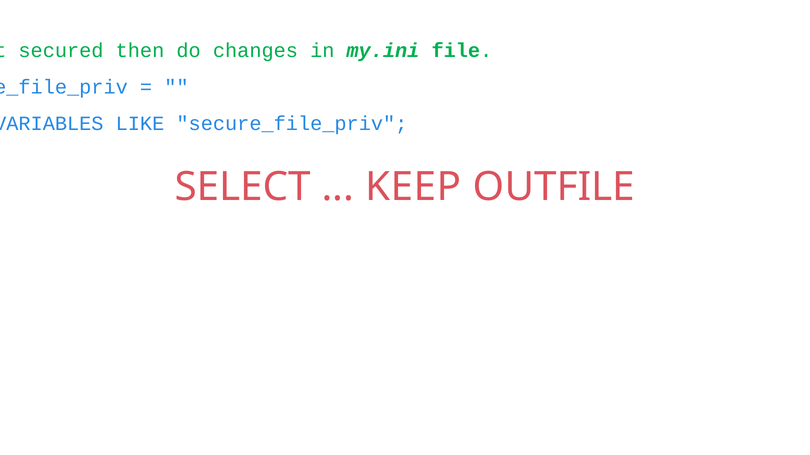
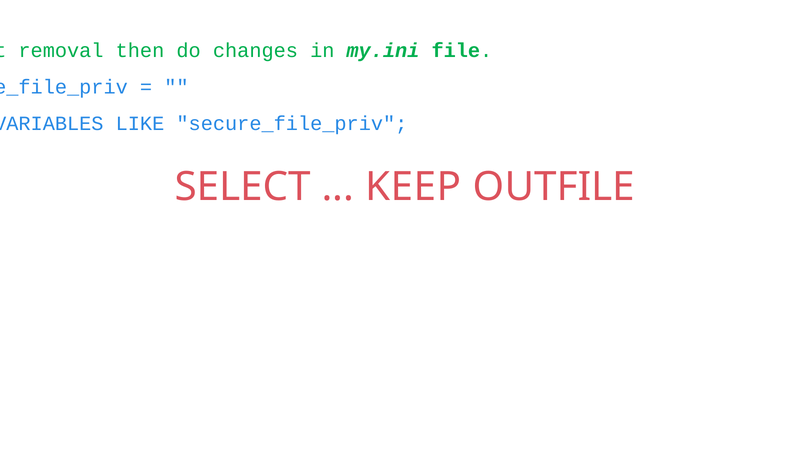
secured: secured -> removal
